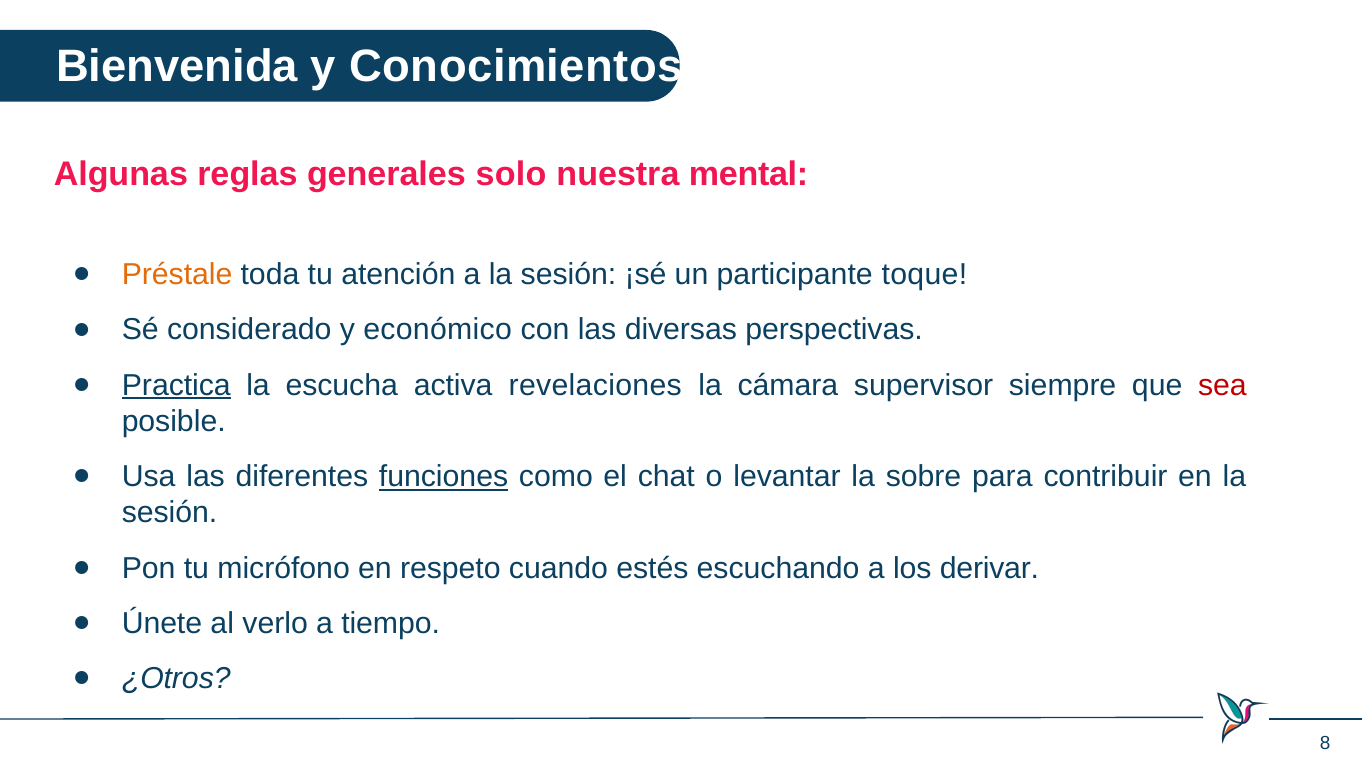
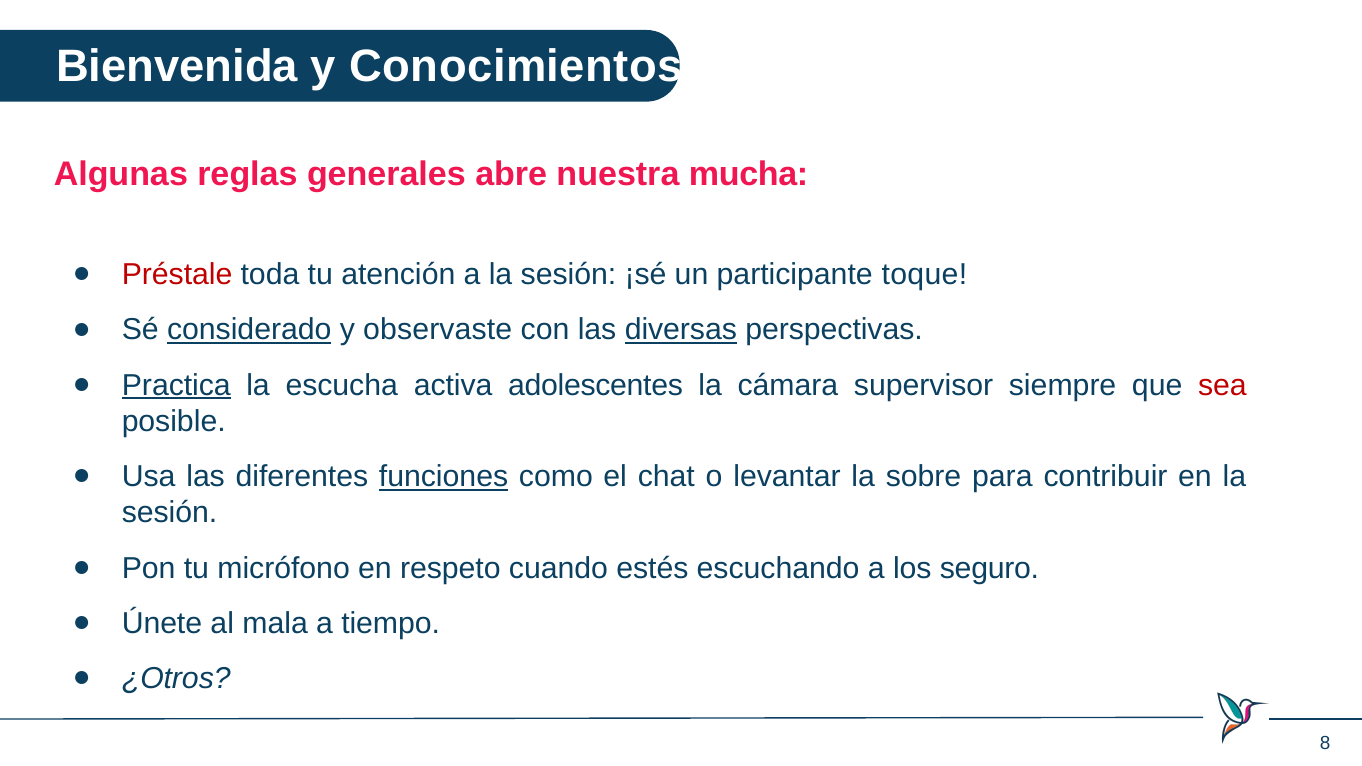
solo: solo -> abre
mental: mental -> mucha
Préstale colour: orange -> red
considerado underline: none -> present
económico: económico -> observaste
diversas underline: none -> present
revelaciones: revelaciones -> adolescentes
derivar: derivar -> seguro
verlo: verlo -> mala
